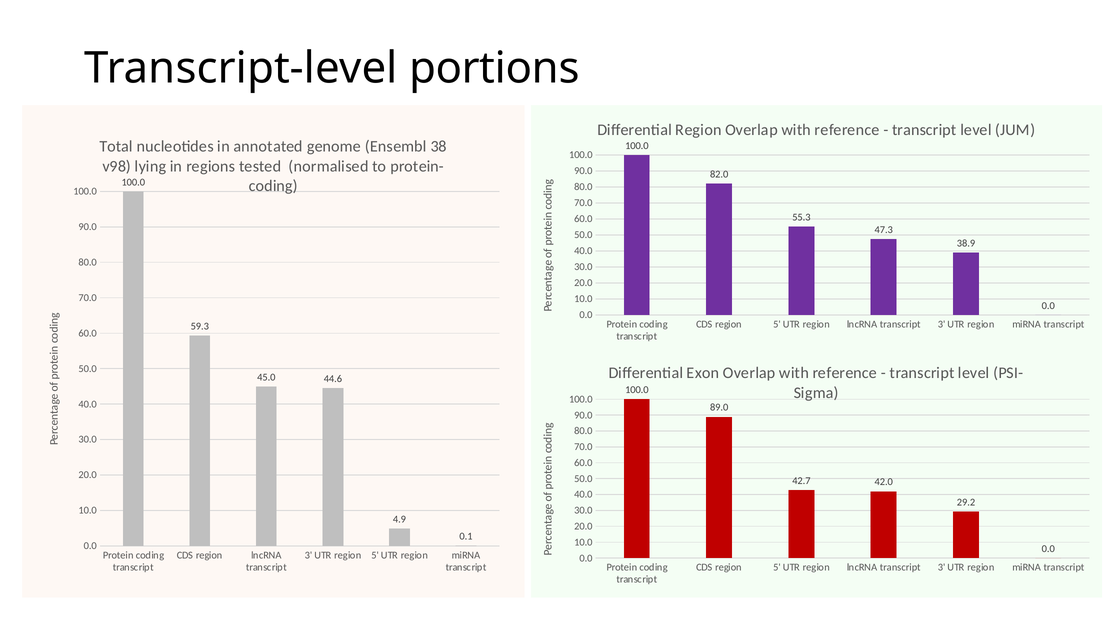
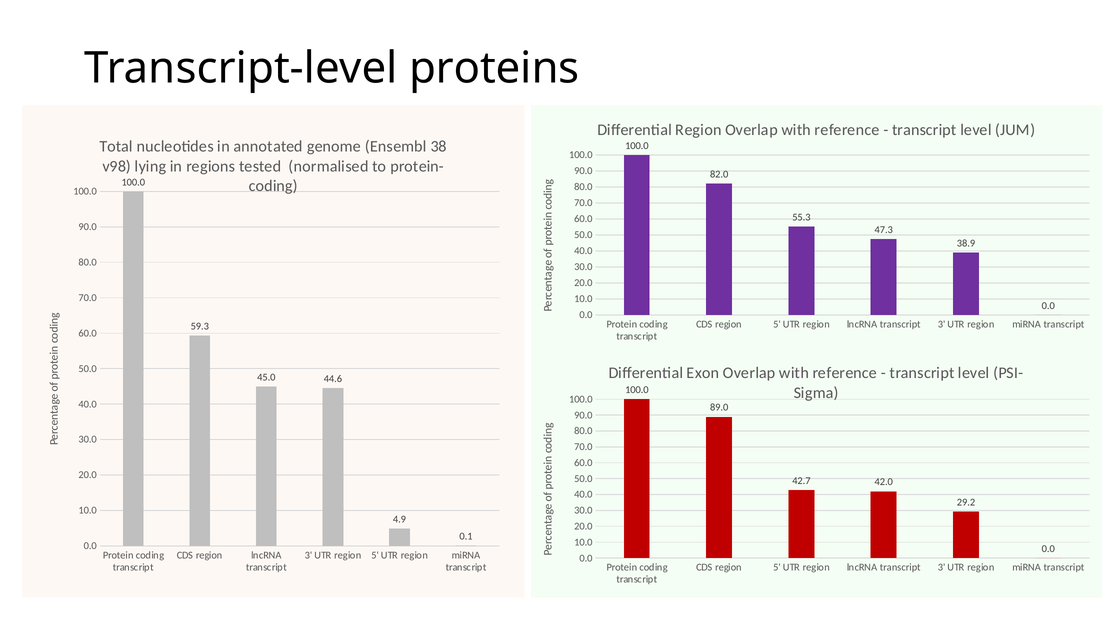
portions: portions -> proteins
